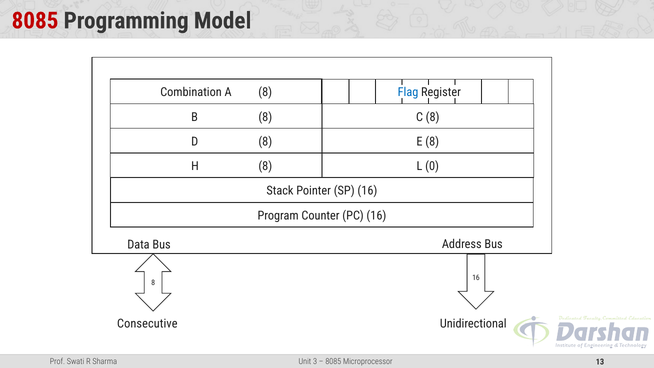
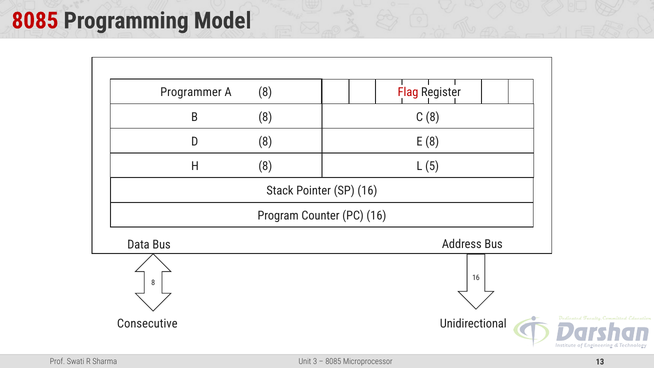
Combination: Combination -> Programmer
Flag colour: blue -> red
0: 0 -> 5
